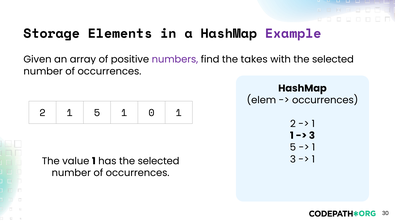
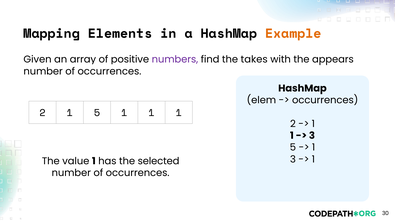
Storage: Storage -> Mapping
Example colour: purple -> orange
with the selected: selected -> appears
5 1 0: 0 -> 1
